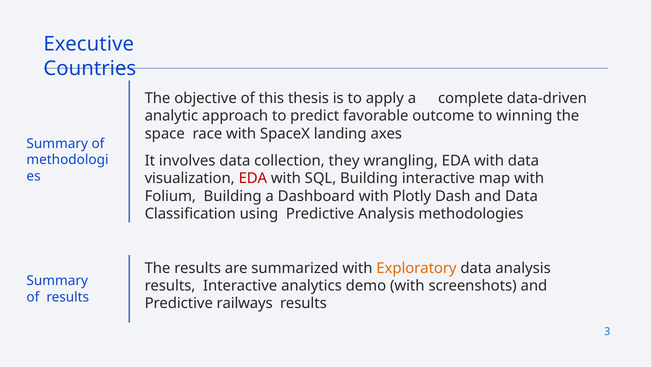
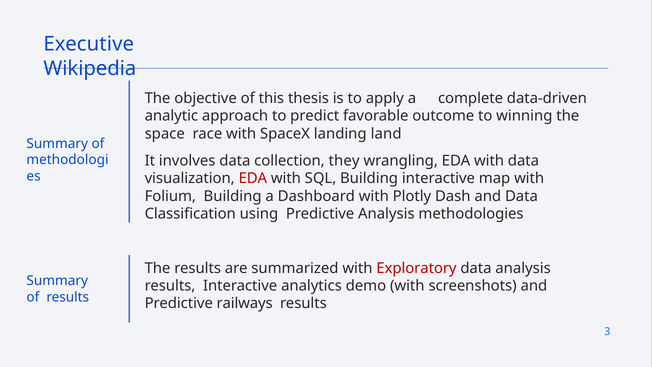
Countries: Countries -> Wikipedia
axes: axes -> land
Exploratory colour: orange -> red
